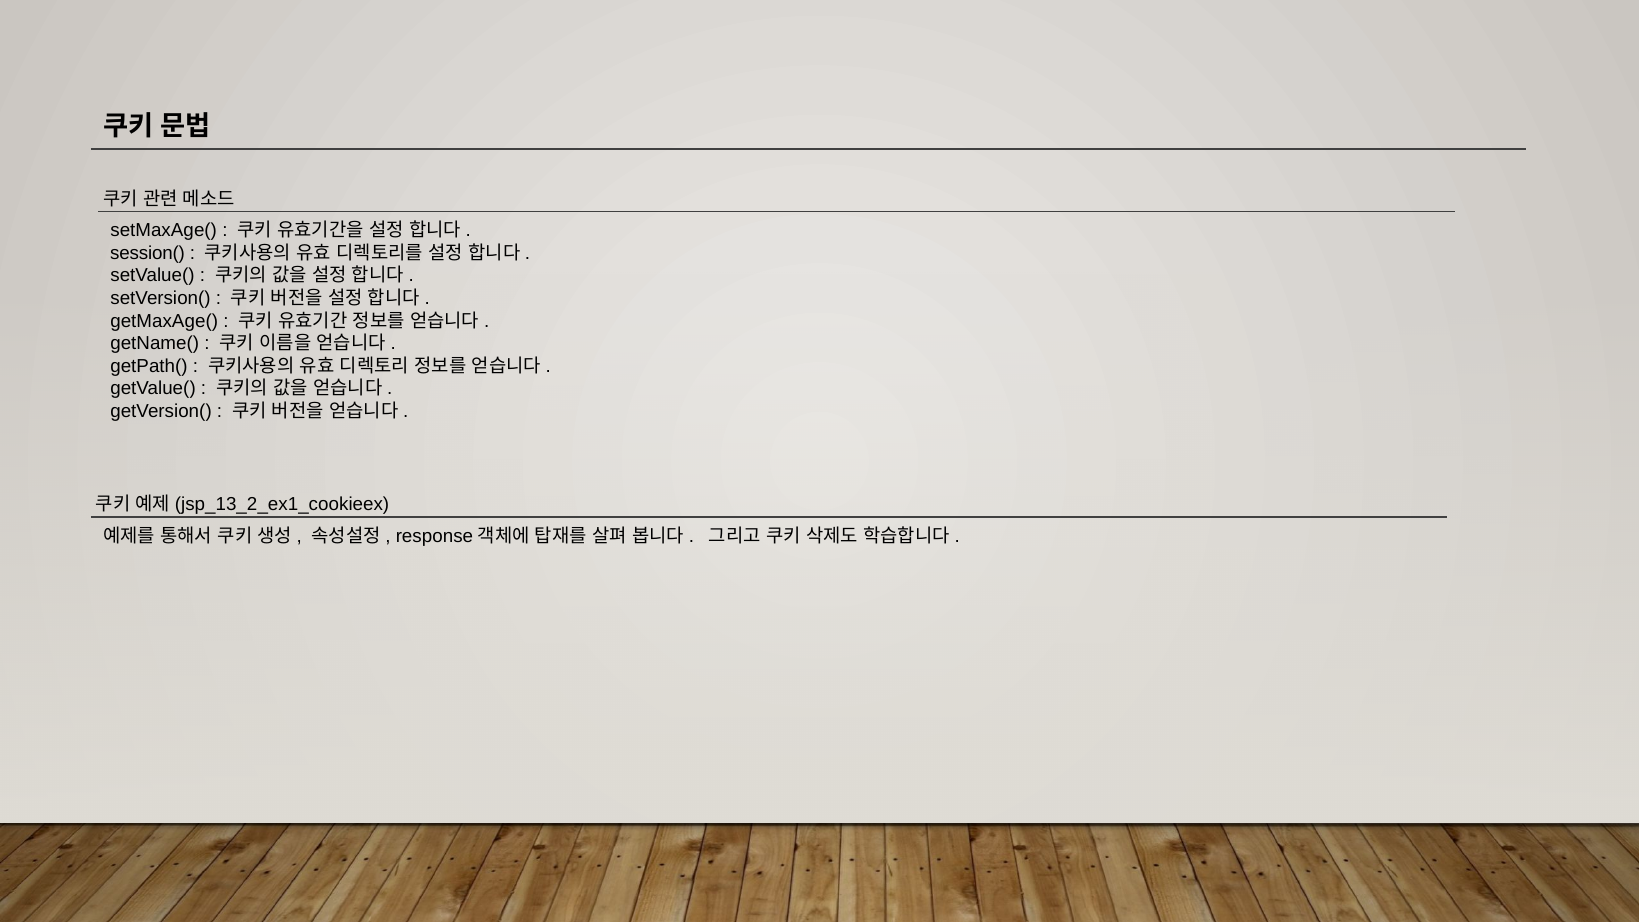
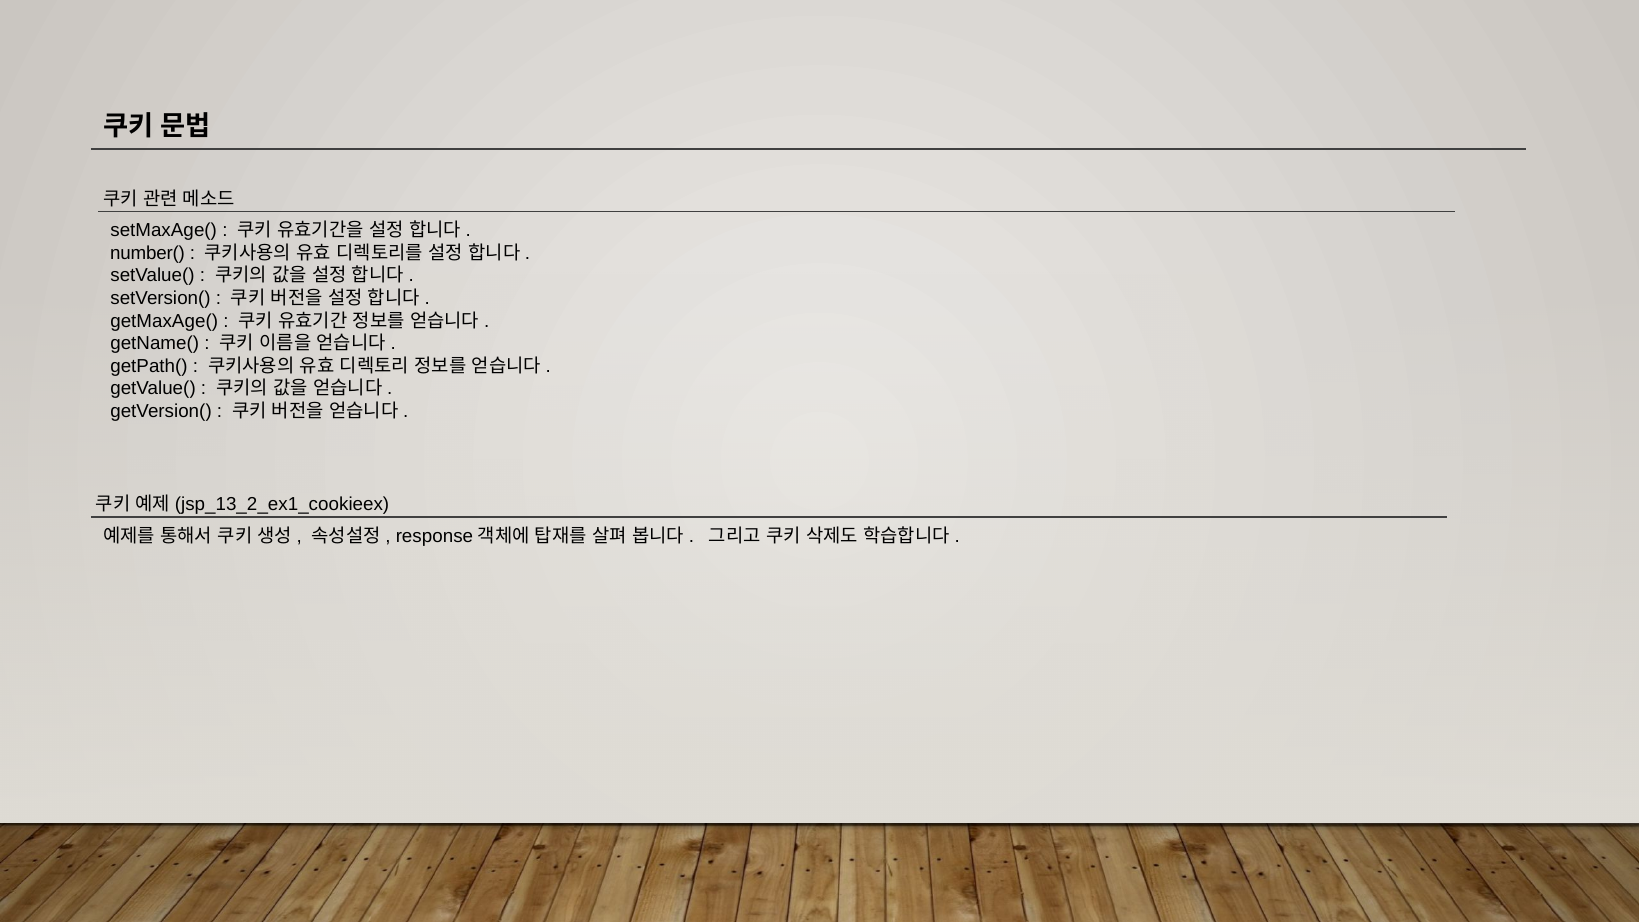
session(: session( -> number(
